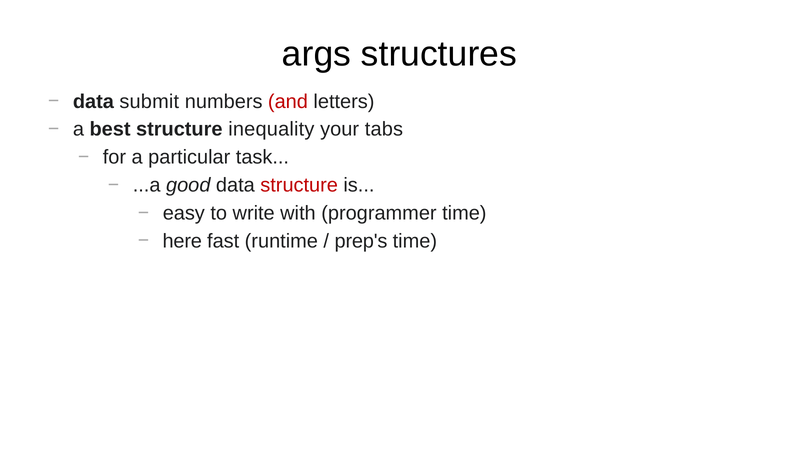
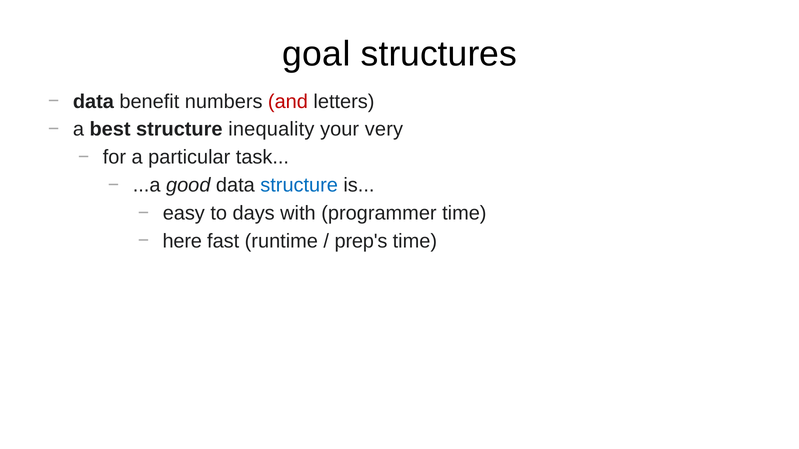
args: args -> goal
submit: submit -> benefit
tabs: tabs -> very
structure at (299, 185) colour: red -> blue
write: write -> days
